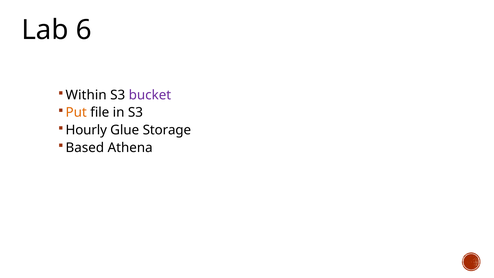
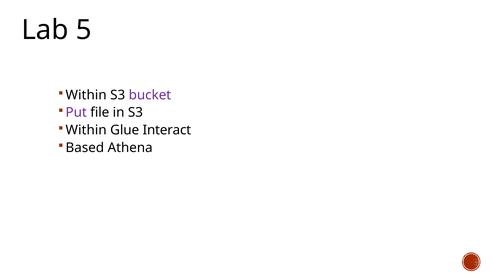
6: 6 -> 5
Put colour: orange -> purple
Hourly at (86, 130): Hourly -> Within
Storage: Storage -> Interact
